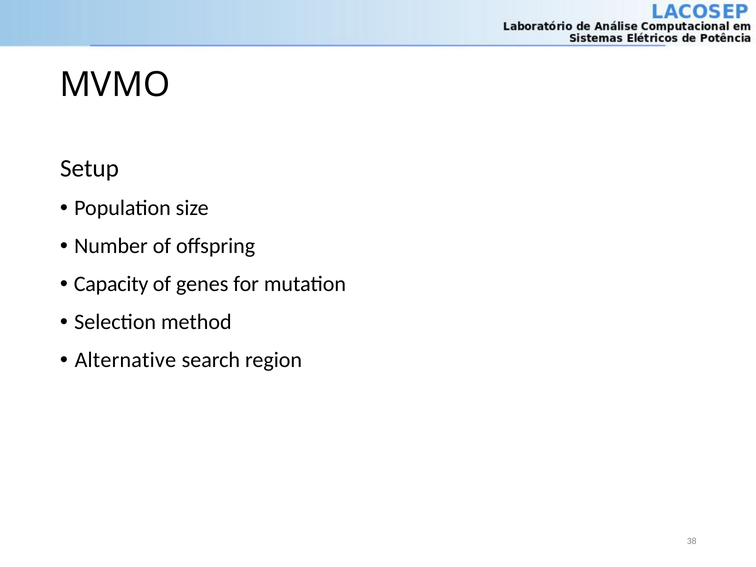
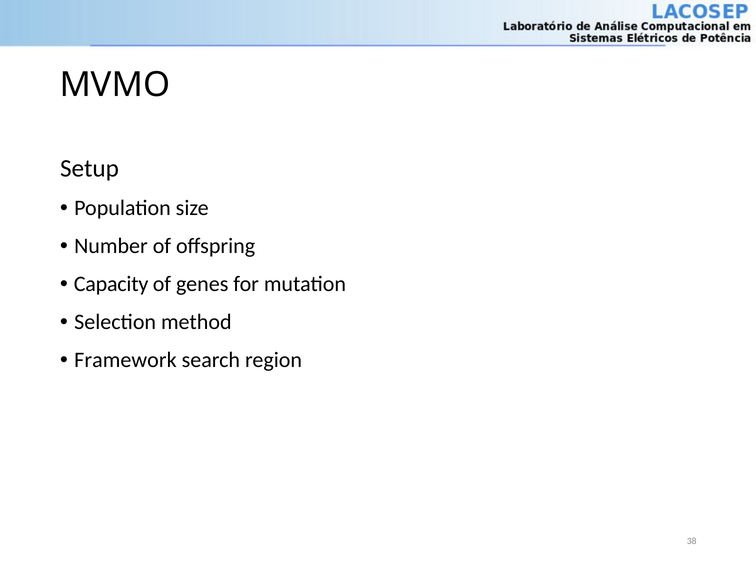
Alternative: Alternative -> Framework
